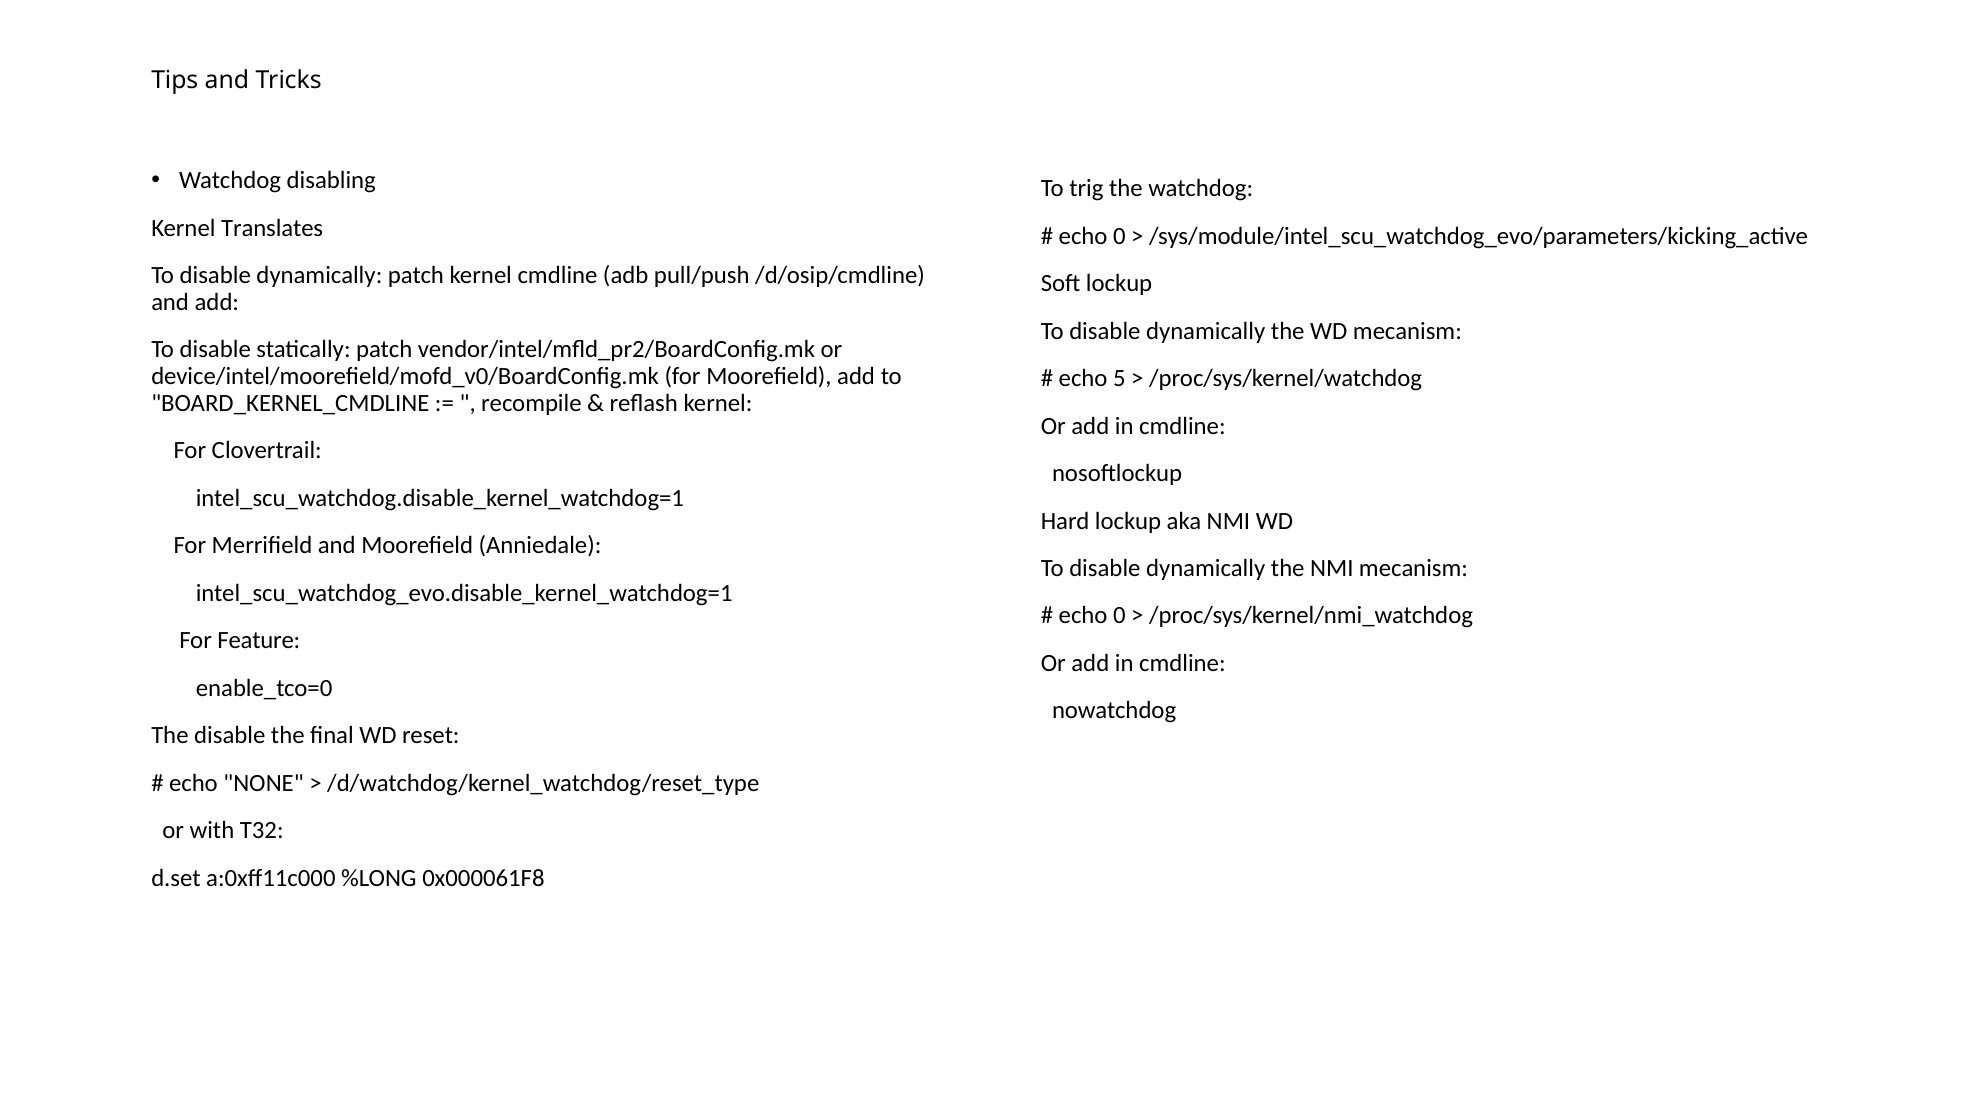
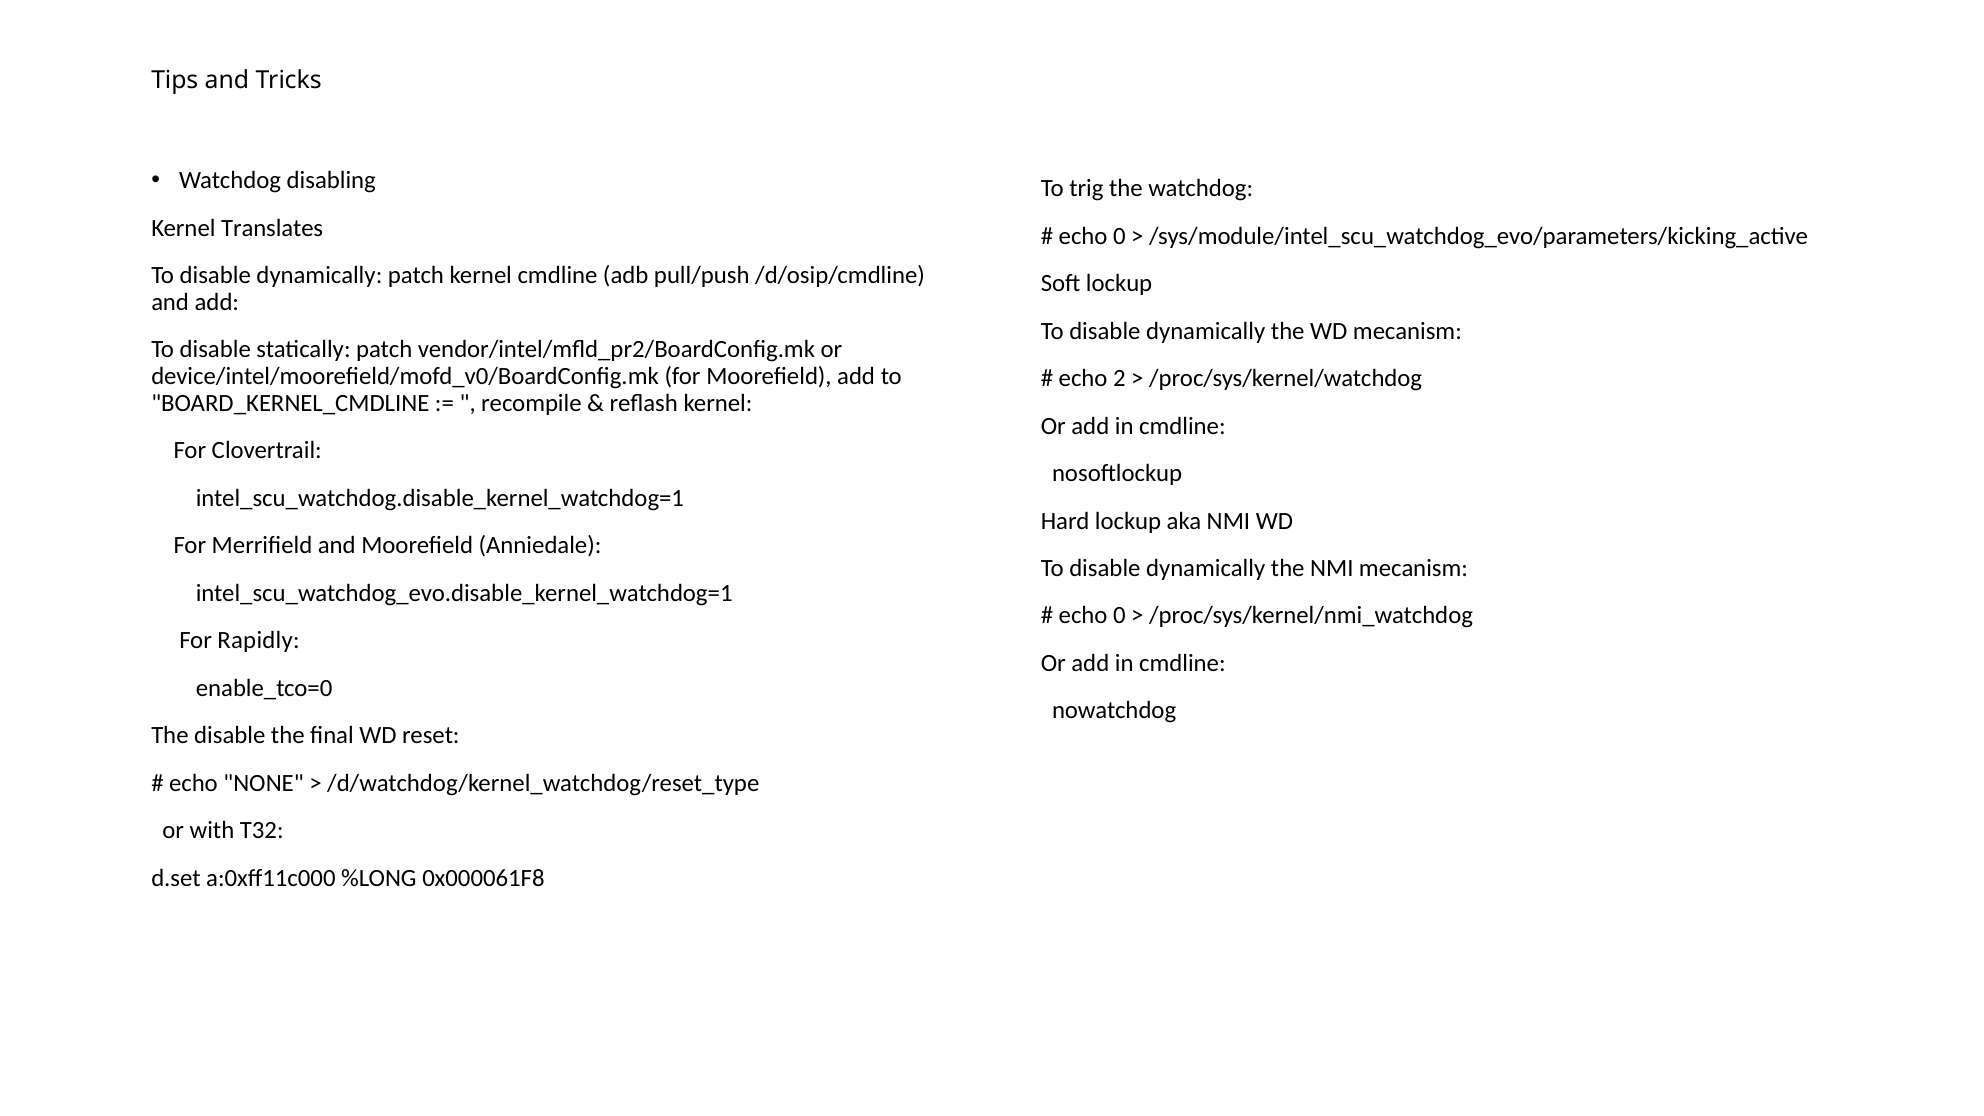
5: 5 -> 2
Feature: Feature -> Rapidly
